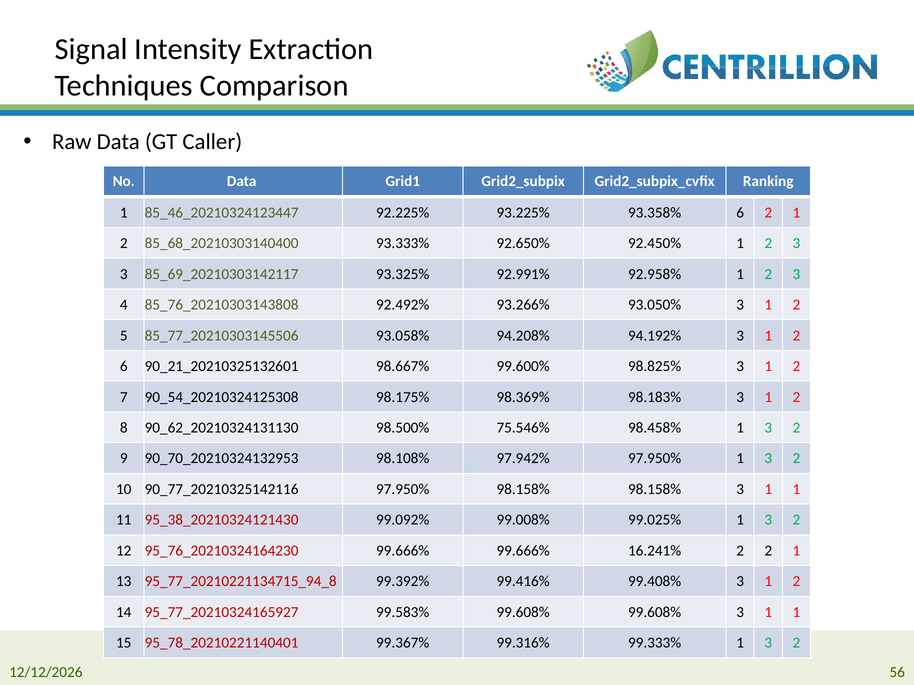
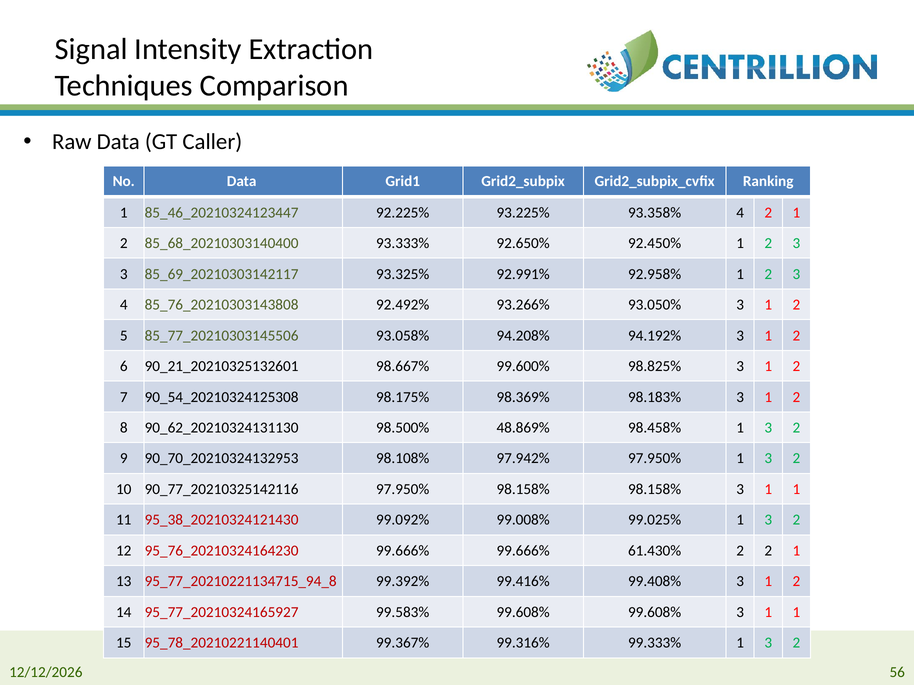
93.358% 6: 6 -> 4
75.546%: 75.546% -> 48.869%
16.241%: 16.241% -> 61.430%
